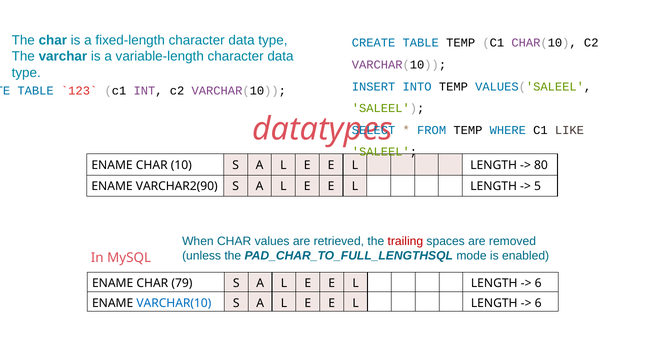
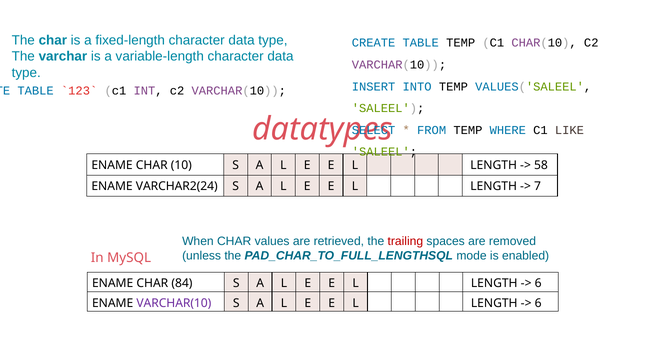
80: 80 -> 58
VARCHAR2(90: VARCHAR2(90 -> VARCHAR2(24
5: 5 -> 7
79: 79 -> 84
VARCHAR(10 at (174, 303) colour: blue -> purple
